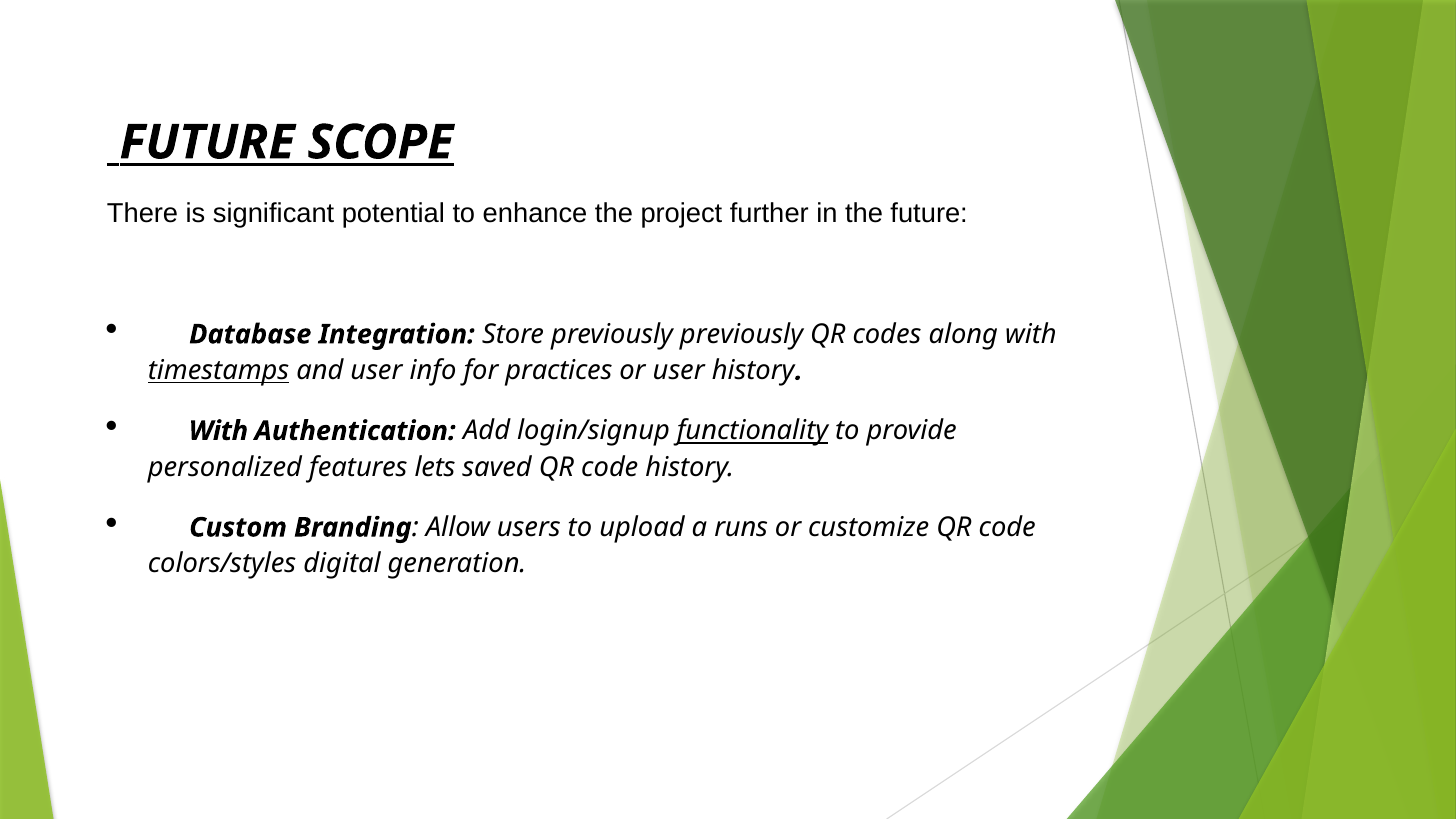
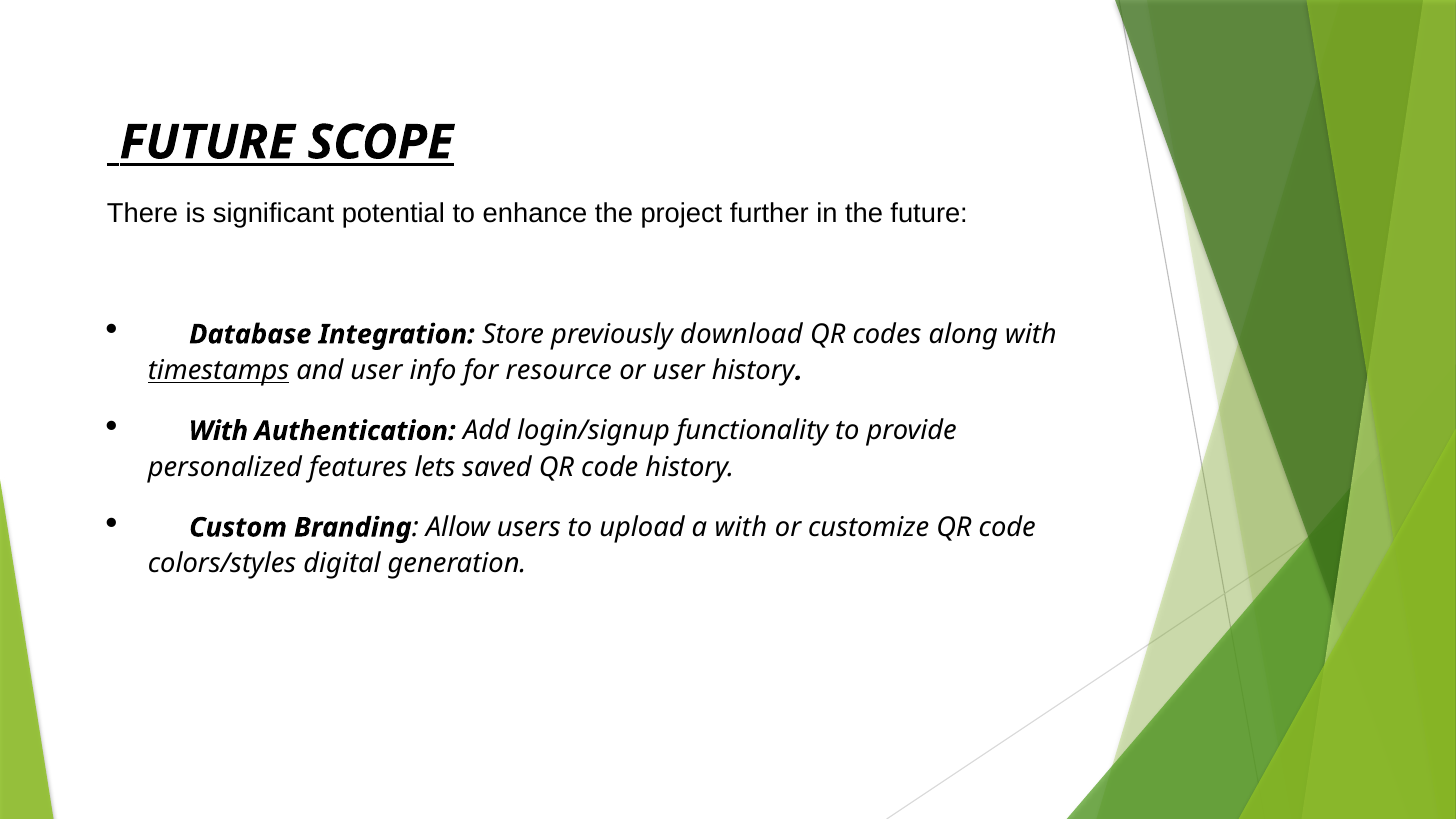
previously previously: previously -> download
practices: practices -> resource
functionality underline: present -> none
a runs: runs -> with
